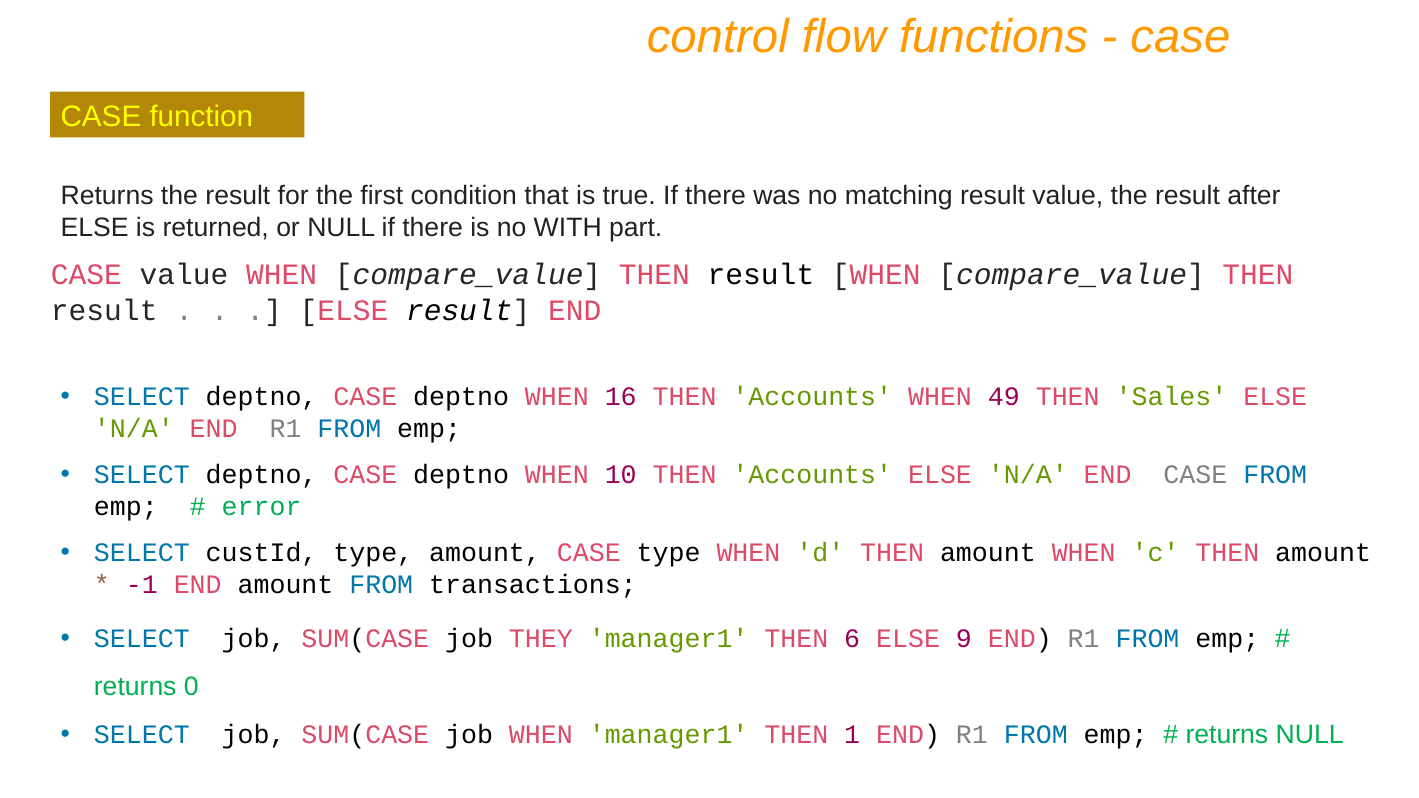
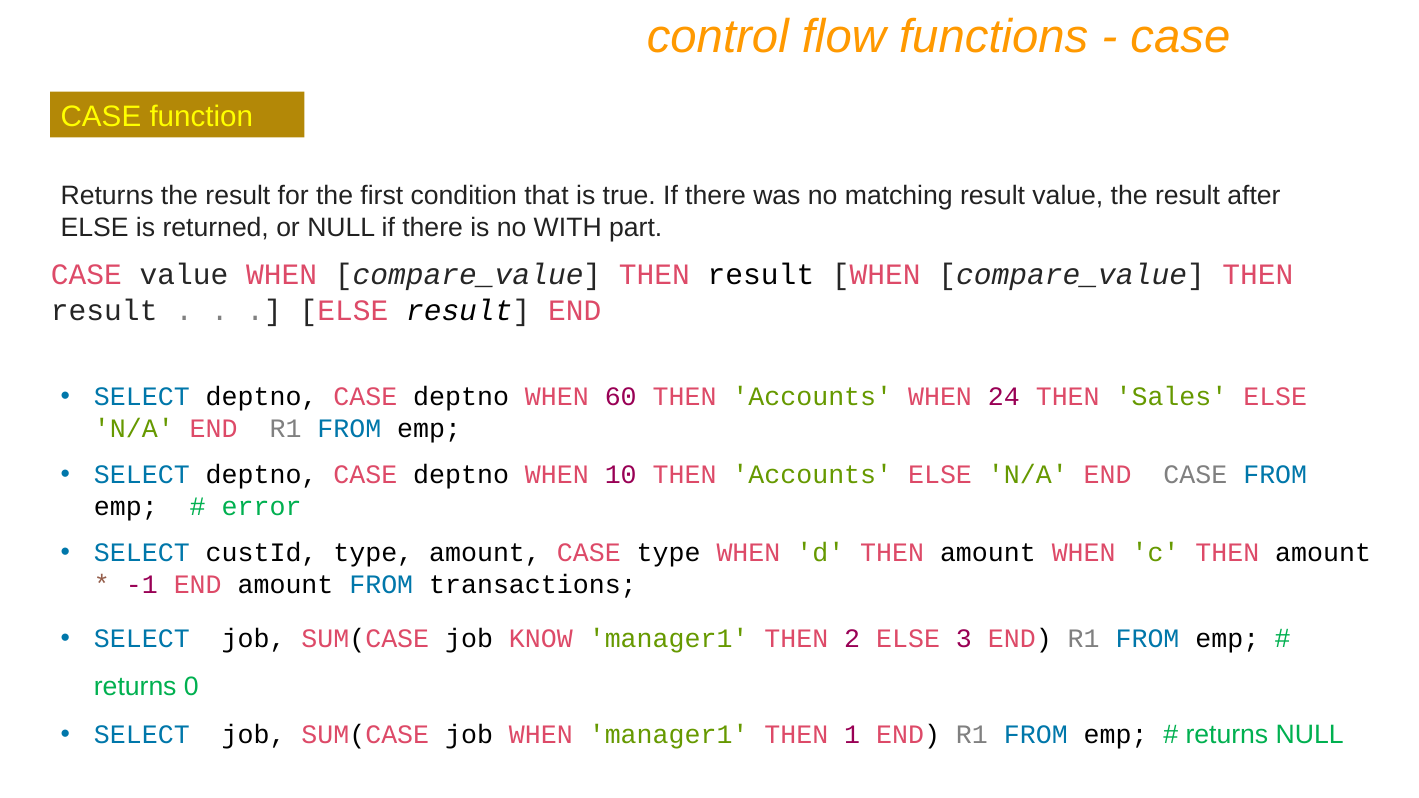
16: 16 -> 60
49: 49 -> 24
THEY: THEY -> KNOW
6: 6 -> 2
9: 9 -> 3
